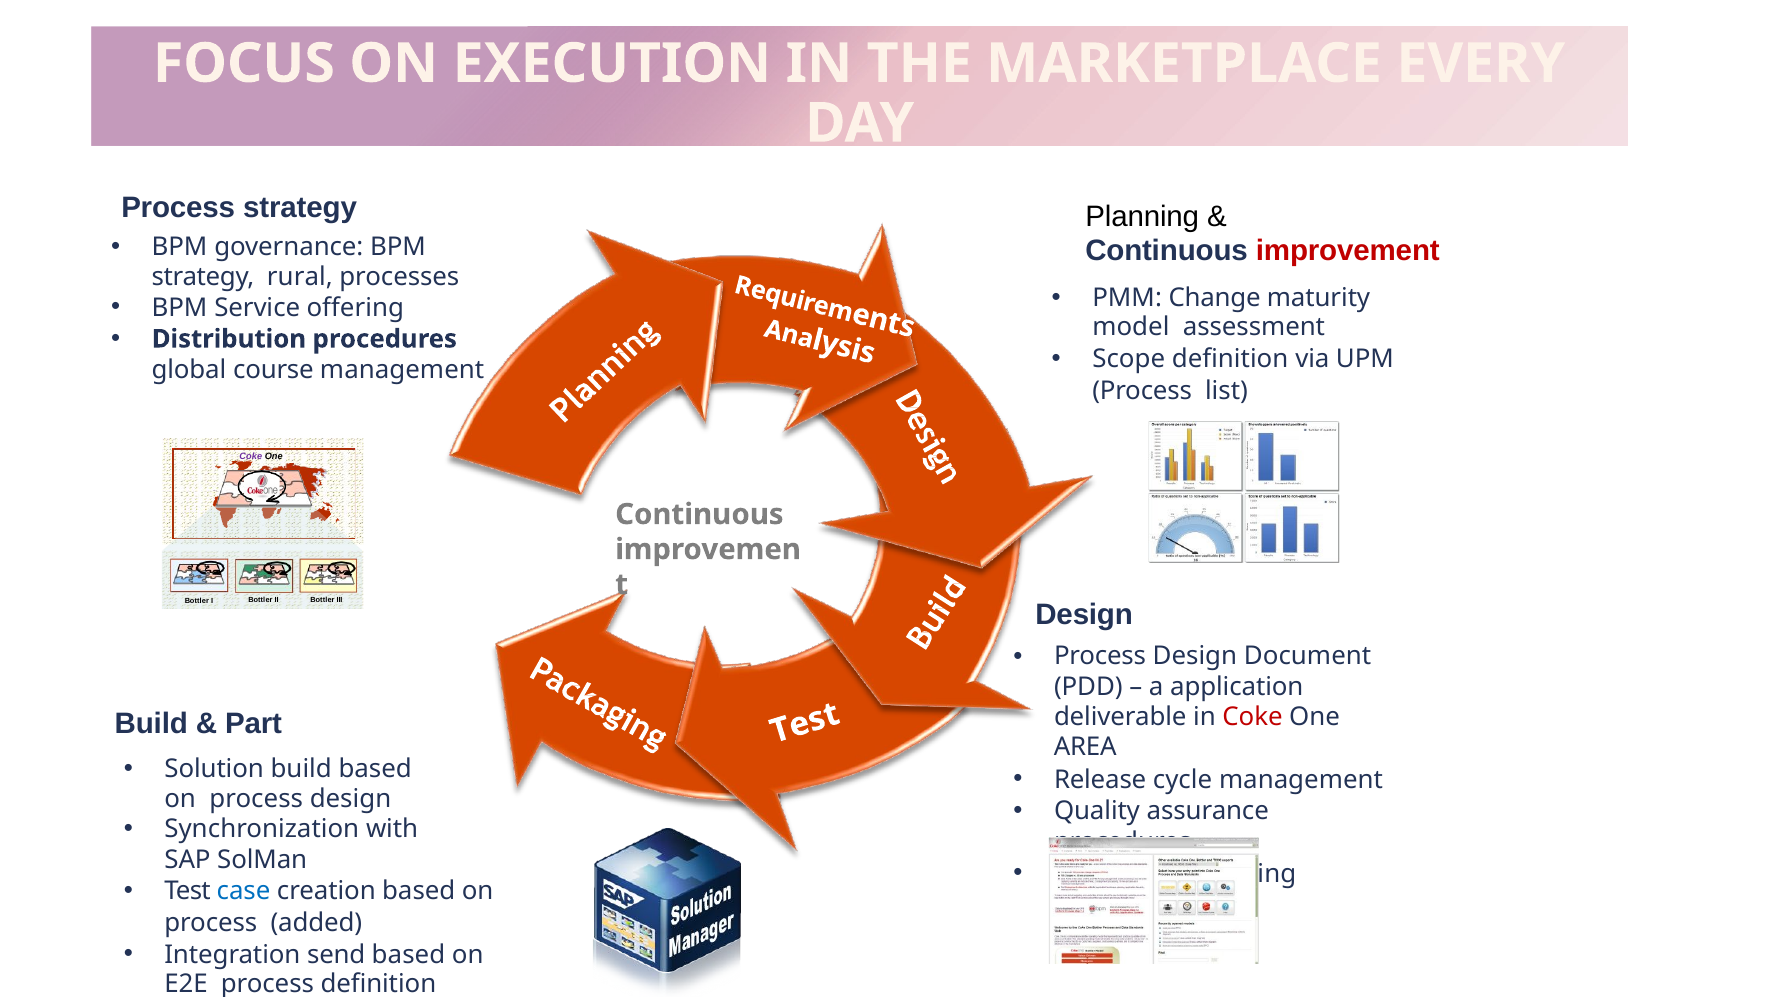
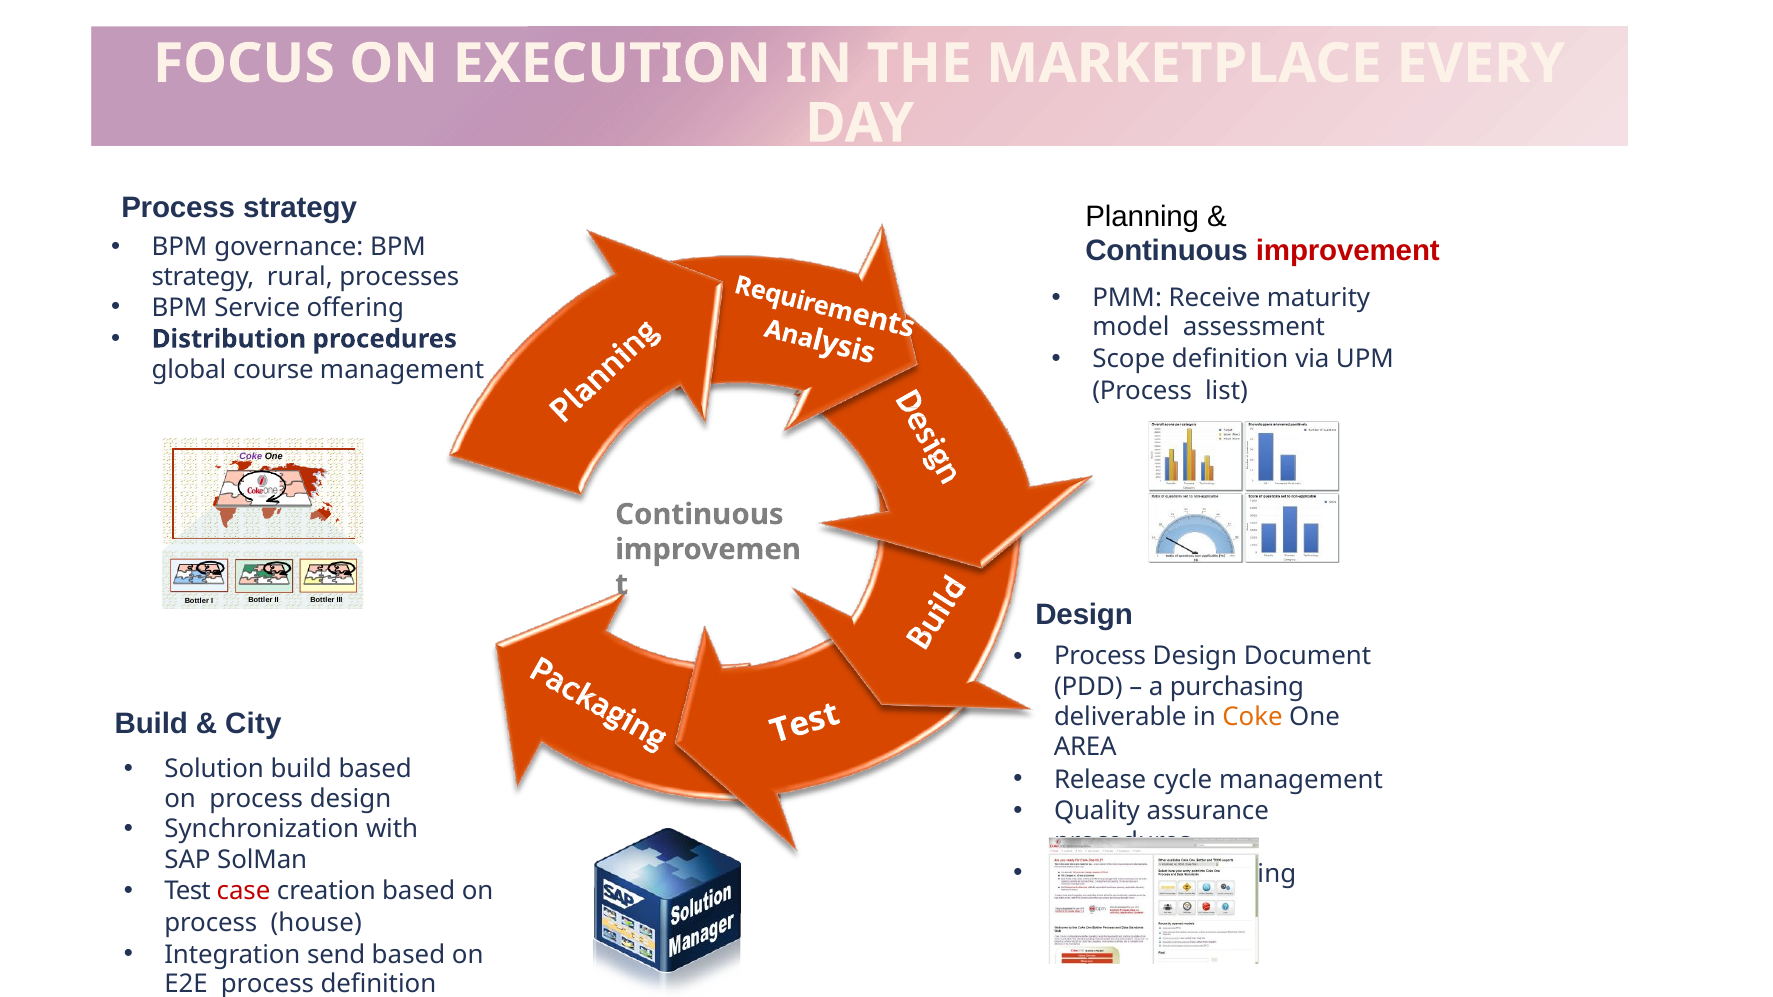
Change: Change -> Receive
application: application -> purchasing
Part: Part -> City
Coke at (1253, 717) colour: red -> orange
case colour: blue -> red
added: added -> house
